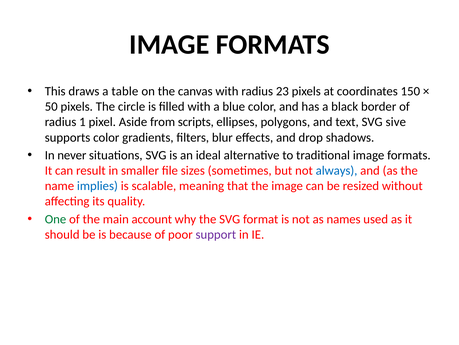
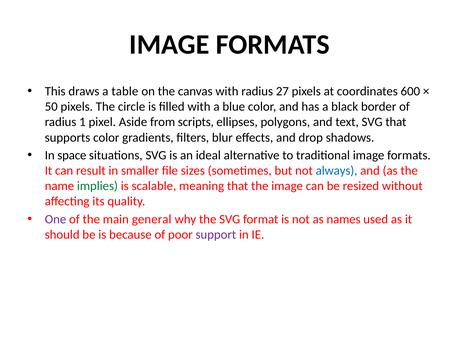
23: 23 -> 27
150: 150 -> 600
SVG sive: sive -> that
never: never -> space
implies colour: blue -> green
One colour: green -> purple
account: account -> general
